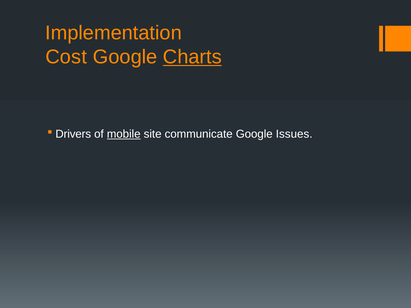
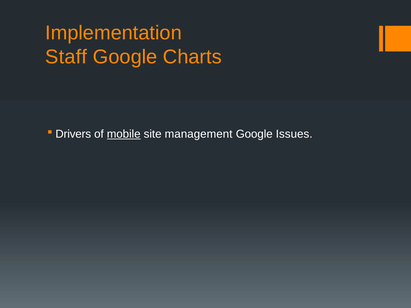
Cost: Cost -> Staff
Charts underline: present -> none
communicate: communicate -> management
